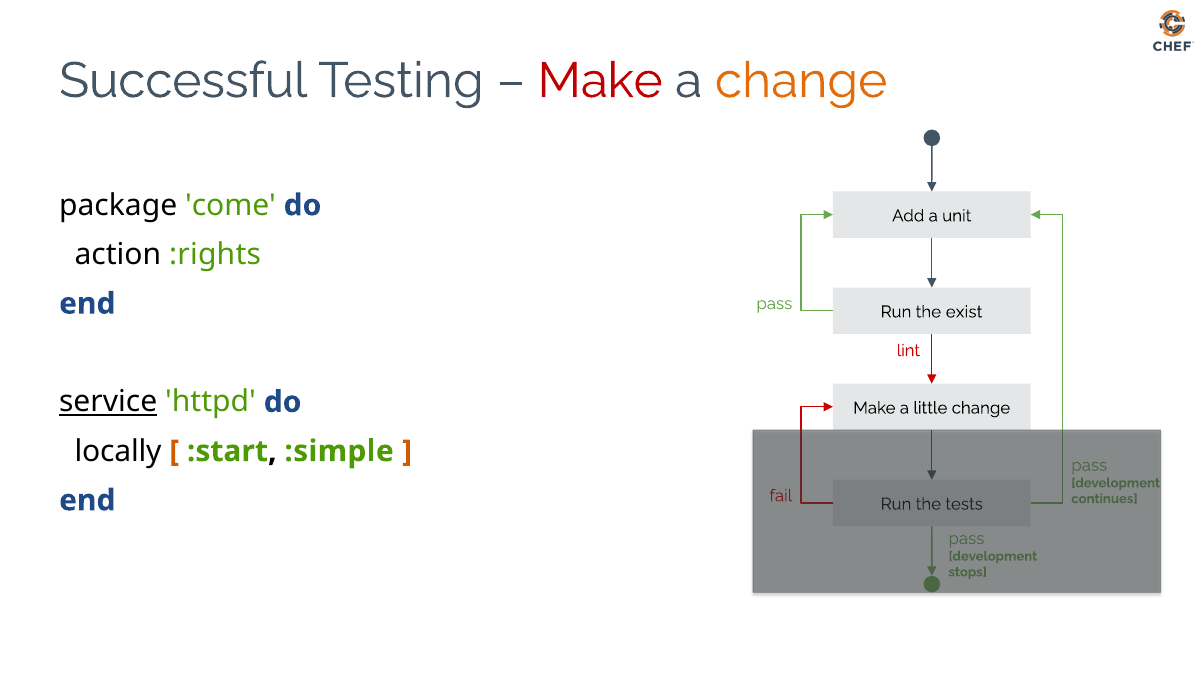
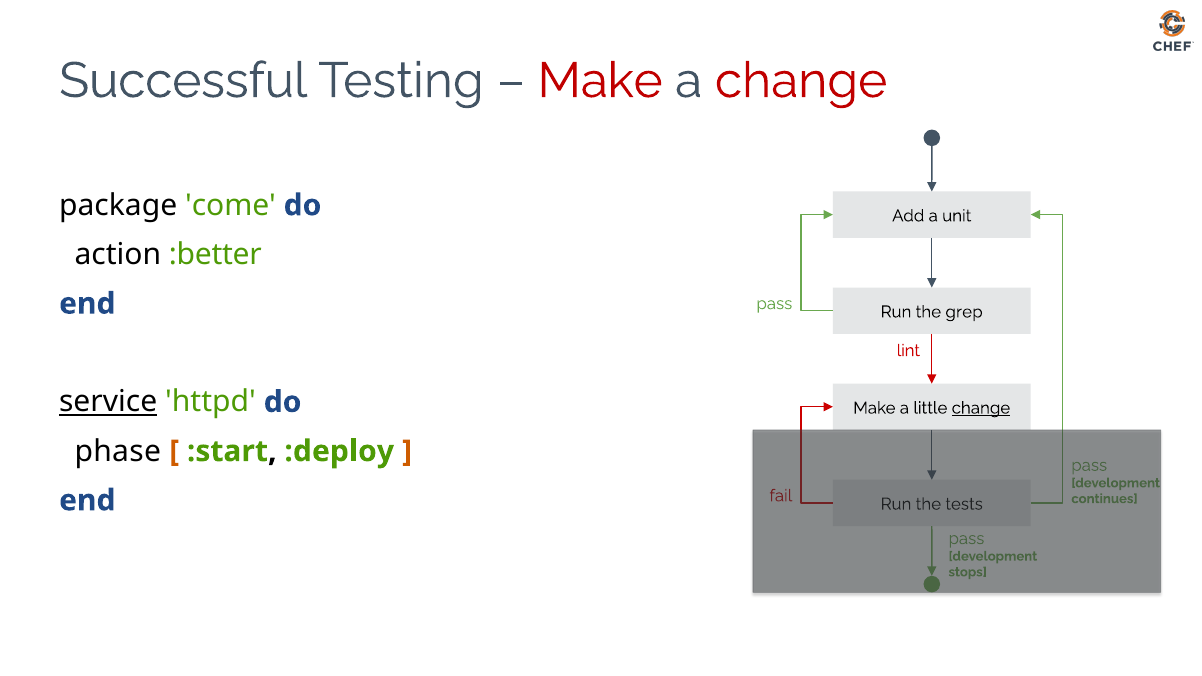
change at (801, 81) colour: orange -> red
:rights: :rights -> :better
exist: exist -> grep
change at (981, 408) underline: none -> present
locally: locally -> phase
:simple: :simple -> :deploy
